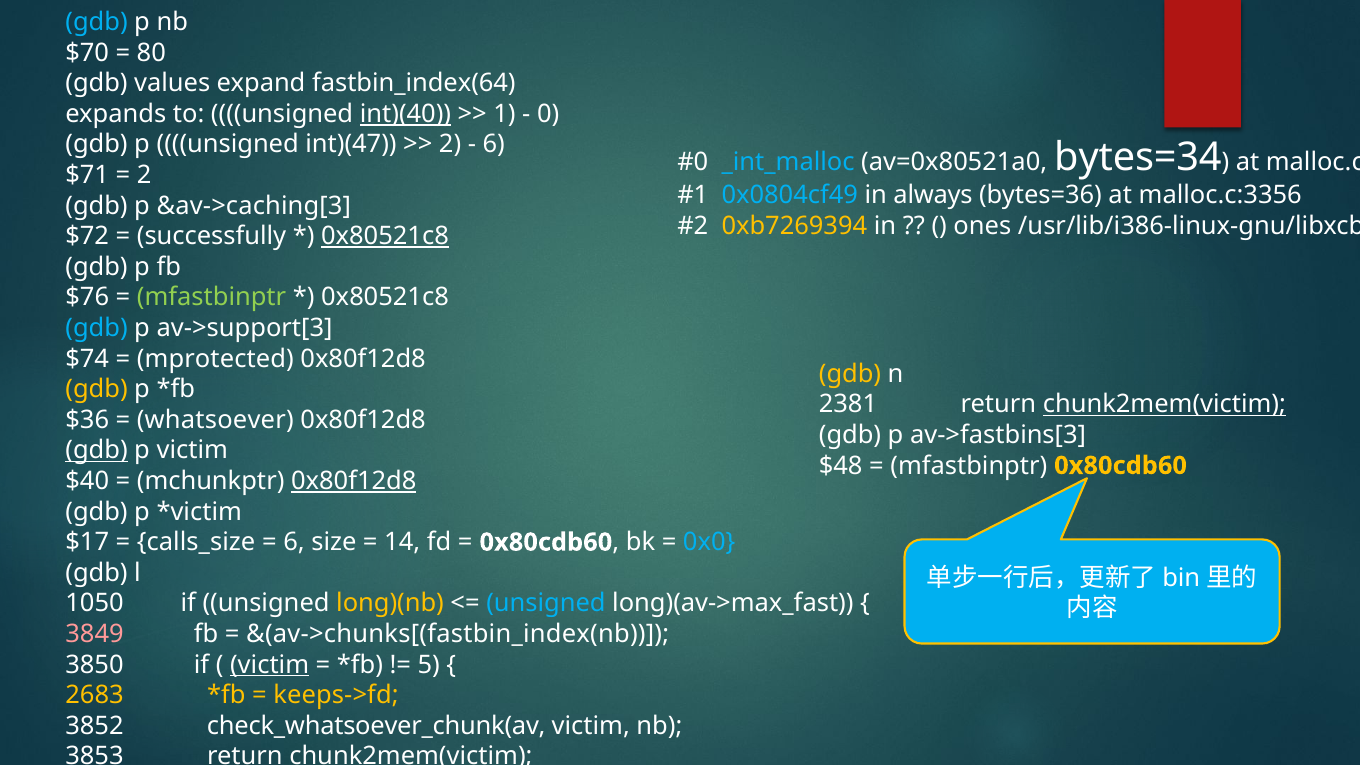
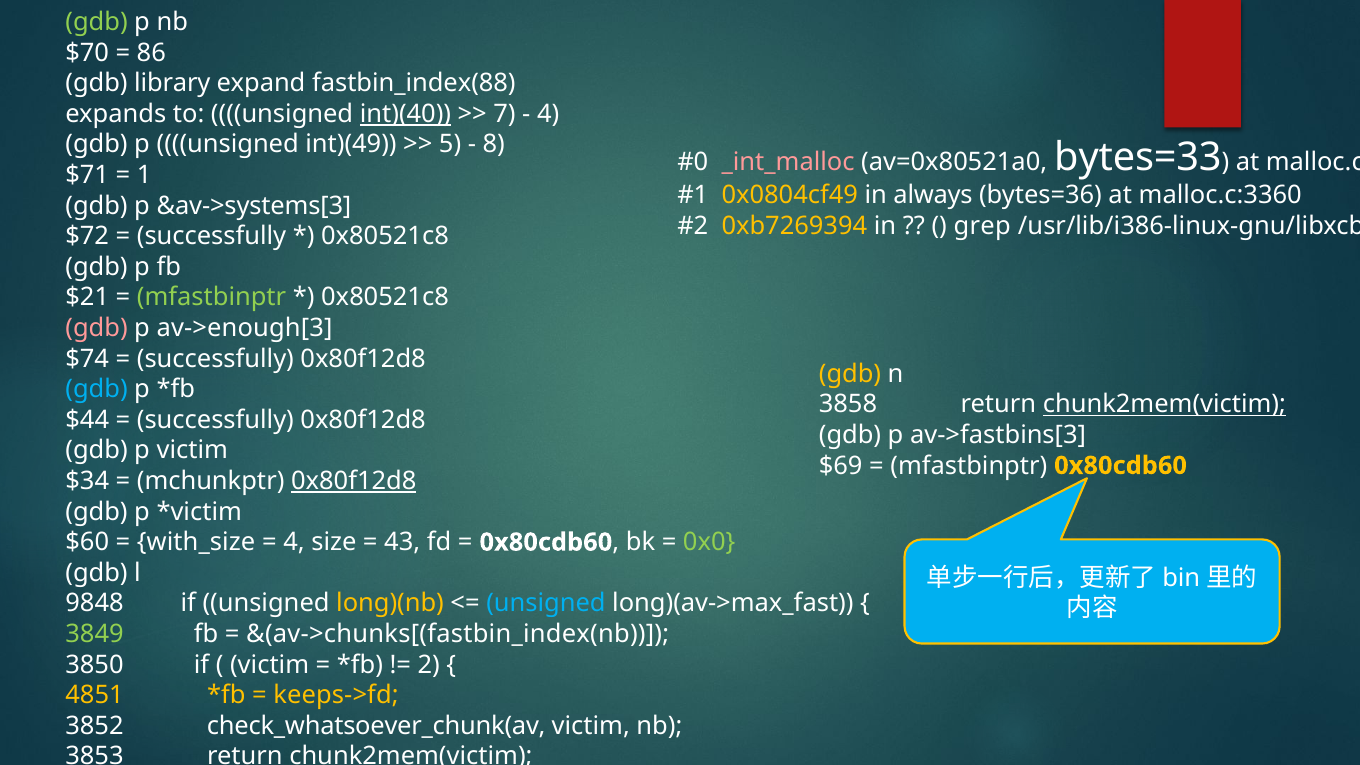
gdb at (97, 22) colour: light blue -> light green
80: 80 -> 86
values: values -> library
fastbin_index(64: fastbin_index(64 -> fastbin_index(88
1: 1 -> 7
0 at (548, 114): 0 -> 4
int)(47: int)(47 -> int)(49
2 at (450, 144): 2 -> 5
6 at (494, 144): 6 -> 8
_int_malloc colour: light blue -> pink
bytes=34: bytes=34 -> bytes=33
2 at (144, 175): 2 -> 1
0x0804cf49 colour: light blue -> yellow
malloc.c:3356: malloc.c:3356 -> malloc.c:3360
&av->caching[3: &av->caching[3 -> &av->systems[3
ones: ones -> grep
0x80521c8 at (385, 236) underline: present -> none
$76: $76 -> $21
gdb at (97, 328) colour: light blue -> pink
av->support[3: av->support[3 -> av->enough[3
mprotected at (215, 359): mprotected -> successfully
gdb at (97, 389) colour: yellow -> light blue
2381: 2381 -> 3858
$36: $36 -> $44
whatsoever at (215, 420): whatsoever -> successfully
gdb at (97, 450) underline: present -> none
$48: $48 -> $69
$40: $40 -> $34
$17: $17 -> $60
calls_size: calls_size -> with_size
6 at (294, 542): 6 -> 4
14: 14 -> 43
0x0 colour: light blue -> light green
1050: 1050 -> 9848
3849 colour: pink -> light green
victim at (270, 665) underline: present -> none
5: 5 -> 2
2683: 2683 -> 4851
